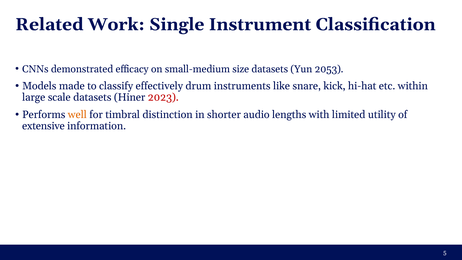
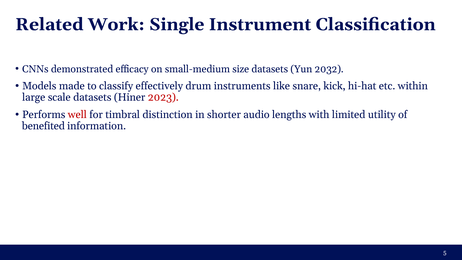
2053: 2053 -> 2032
well colour: orange -> red
extensive: extensive -> benefited
